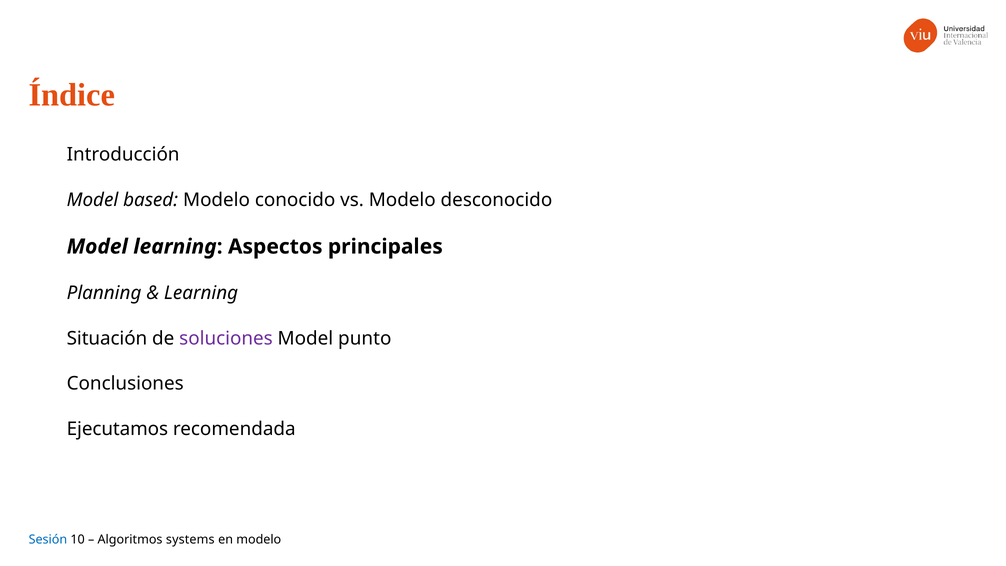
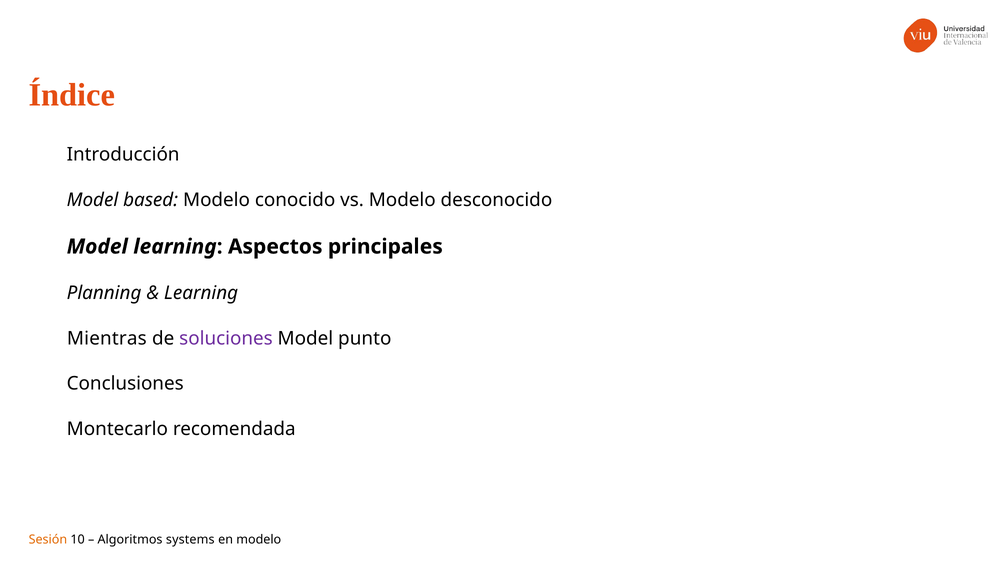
Situación: Situación -> Mientras
Ejecutamos: Ejecutamos -> Montecarlo
Sesión colour: blue -> orange
